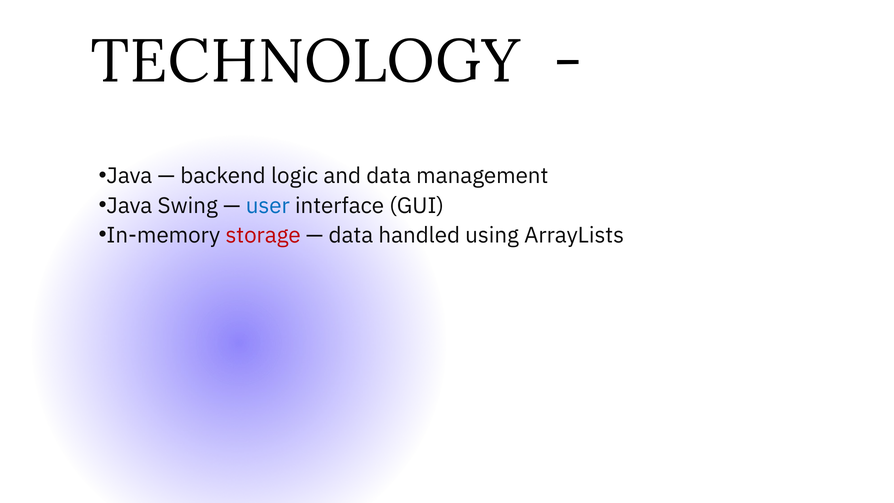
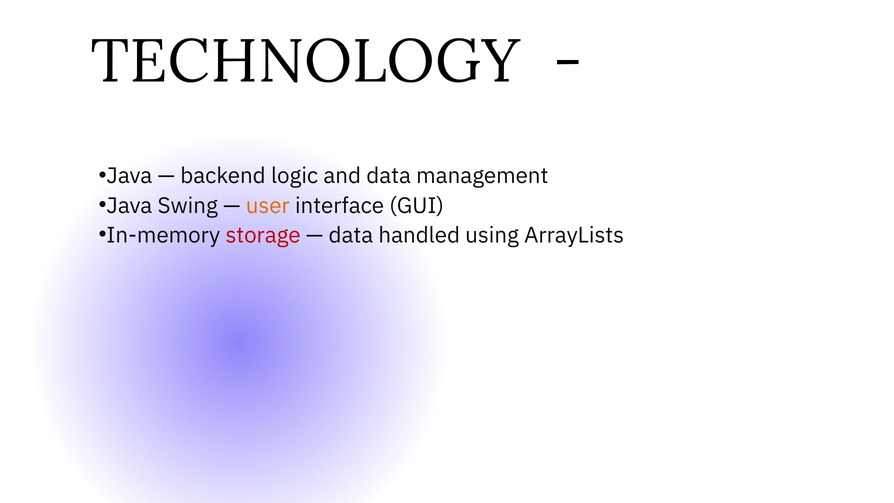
user colour: blue -> orange
